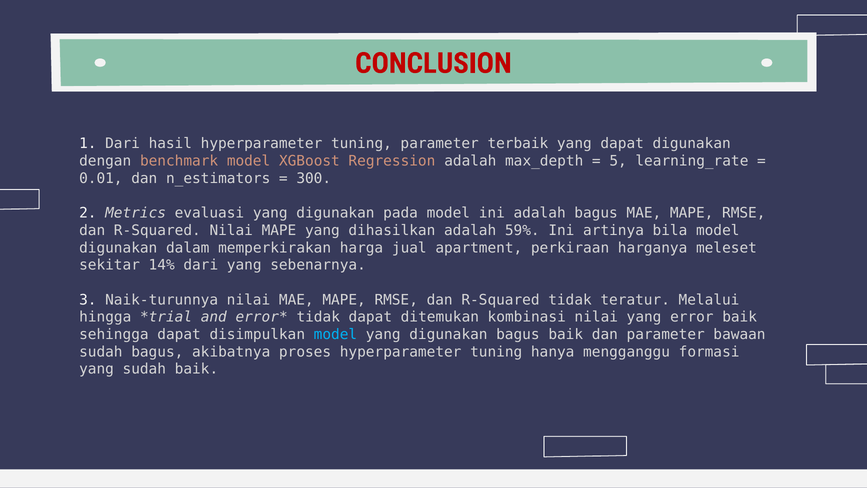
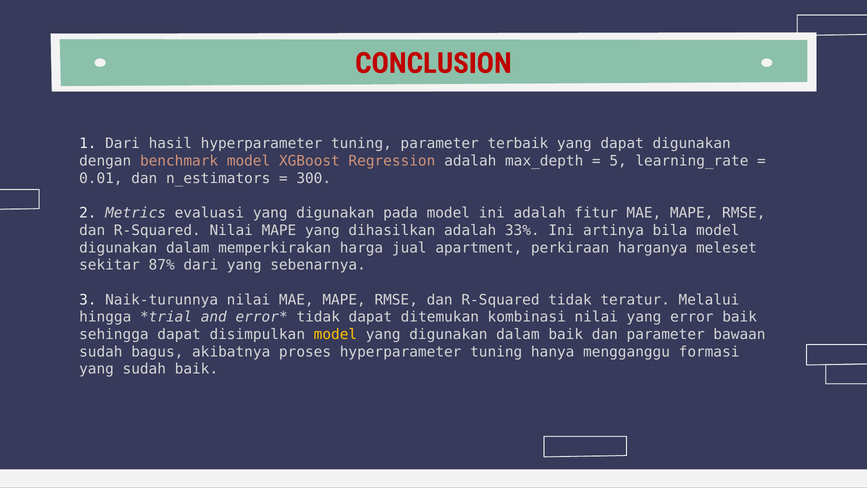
adalah bagus: bagus -> fitur
59%: 59% -> 33%
14%: 14% -> 87%
model at (335, 334) colour: light blue -> yellow
yang digunakan bagus: bagus -> dalam
